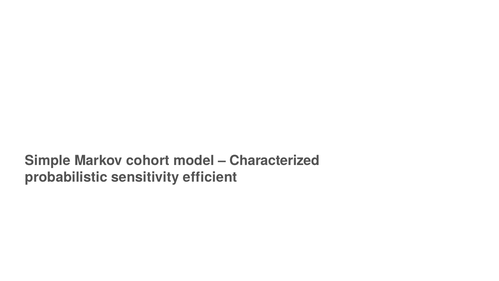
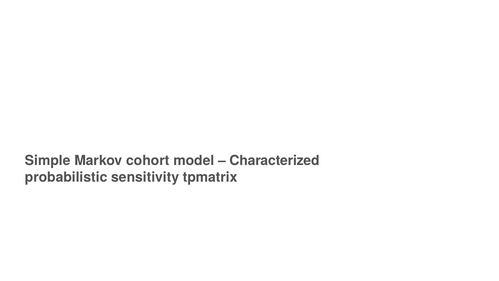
efficient: efficient -> tpmatrix
